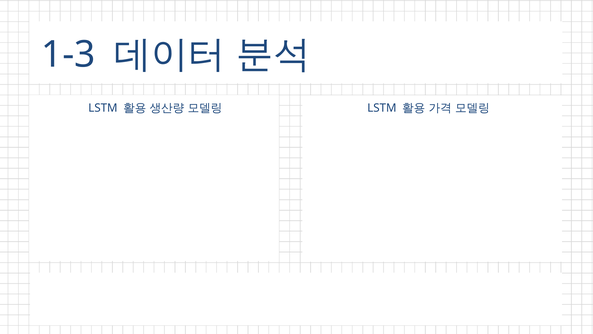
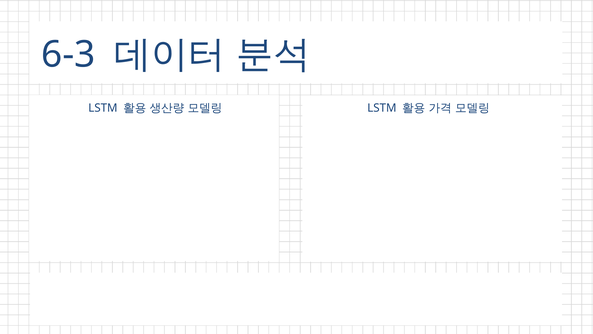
1-3: 1-3 -> 6-3
